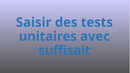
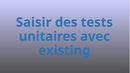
suffisait: suffisait -> existing
